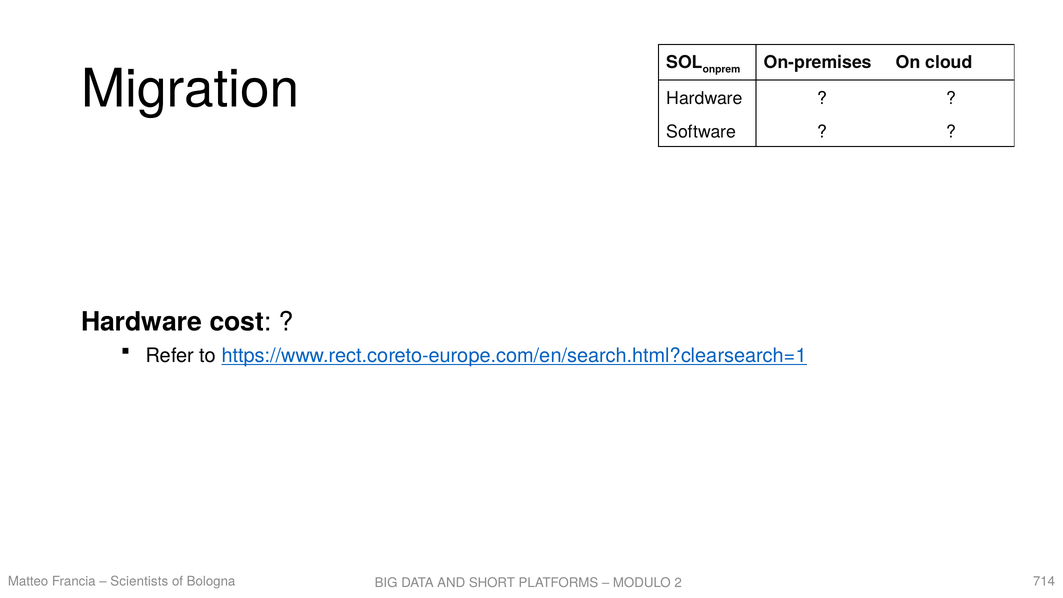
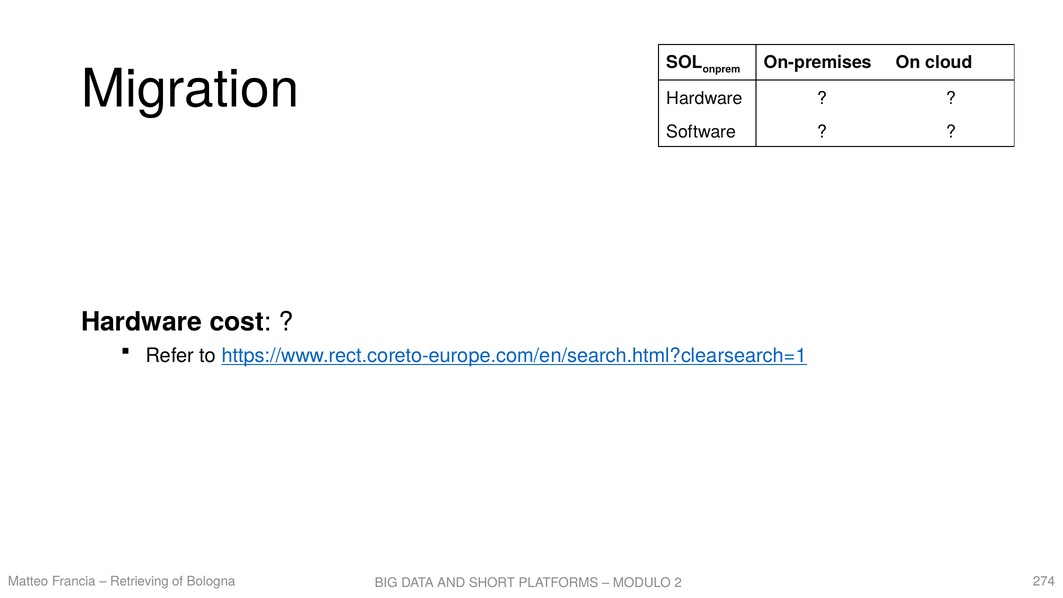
Scientists: Scientists -> Retrieving
714: 714 -> 274
